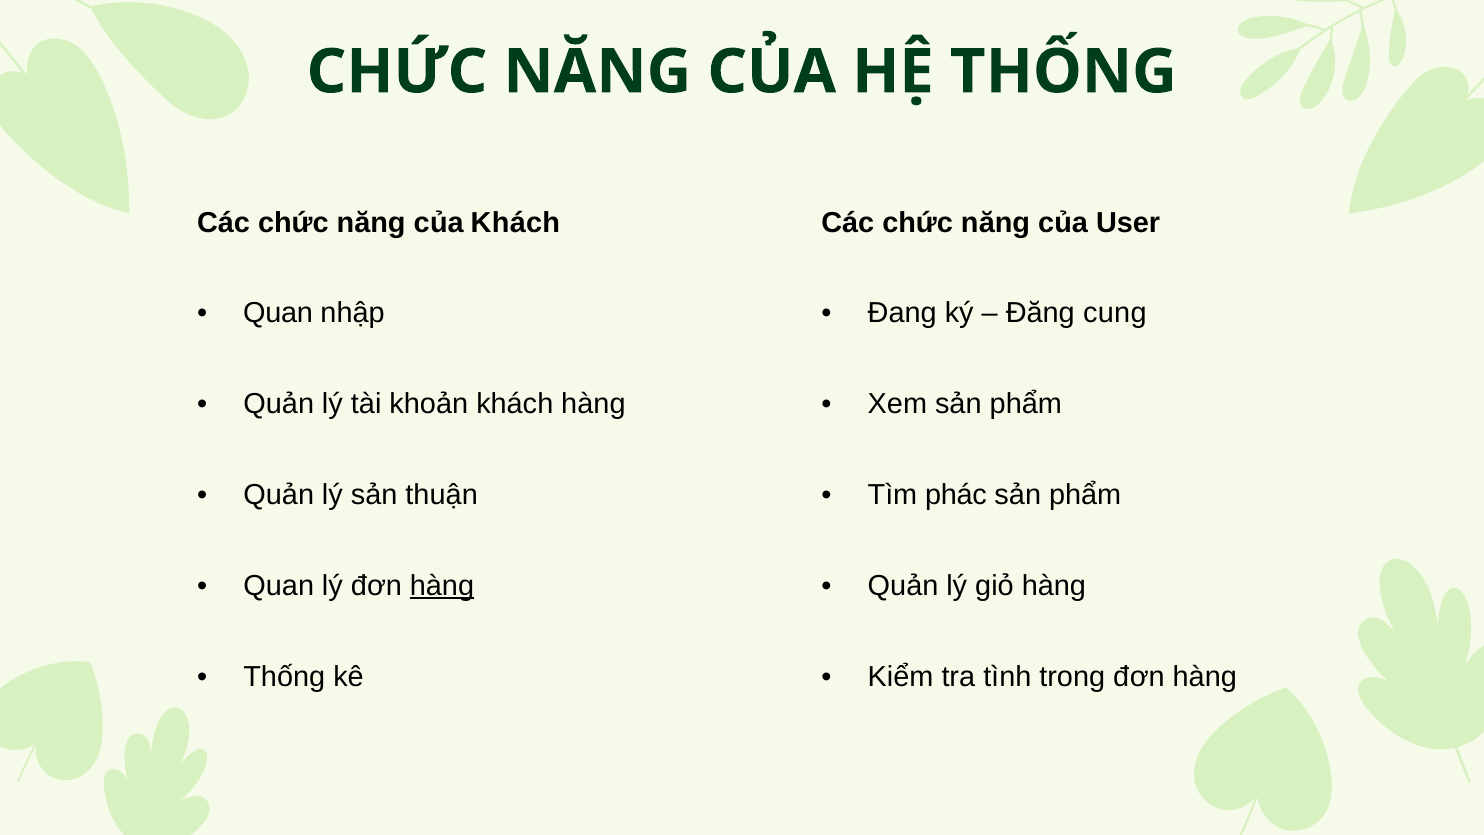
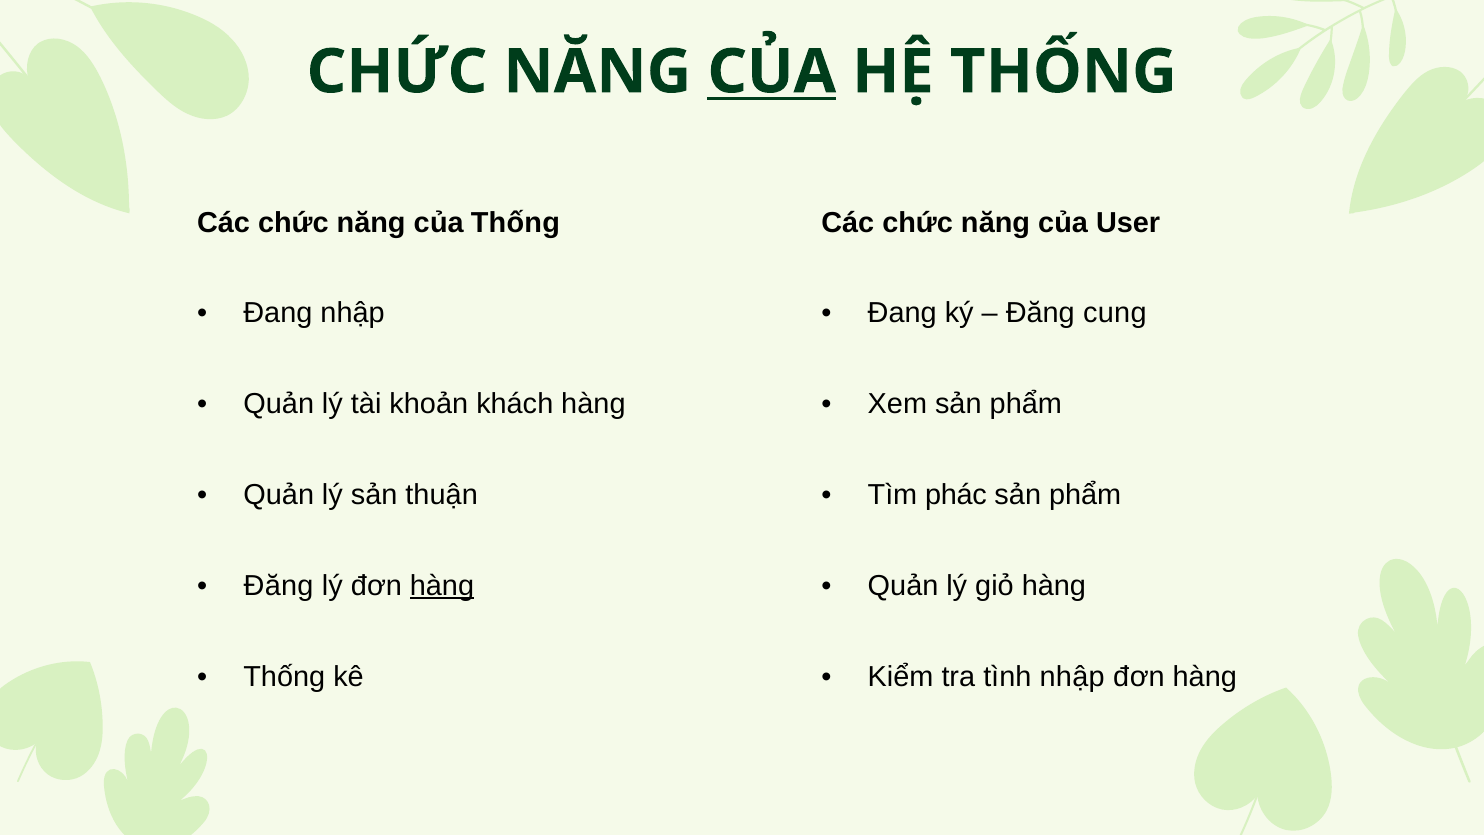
CỦA at (772, 72) underline: none -> present
của Khách: Khách -> Thống
Quan at (278, 313): Quan -> Đang
Quan at (279, 586): Quan -> Đăng
tình trong: trong -> nhập
